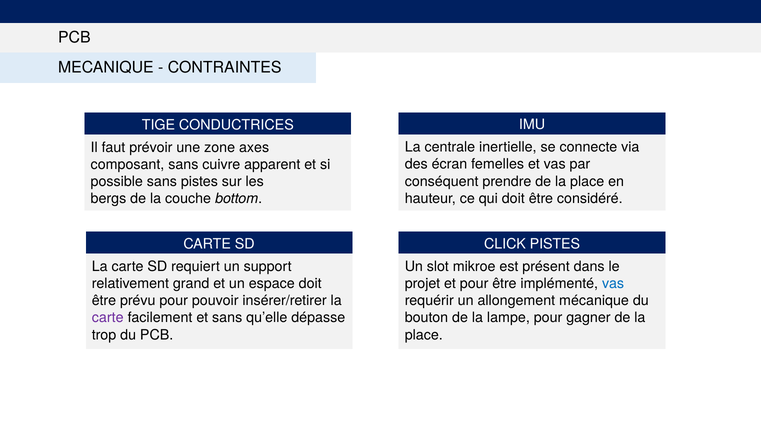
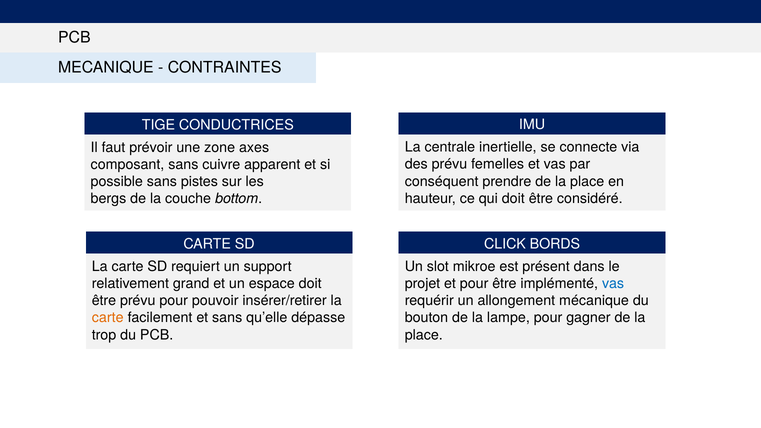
des écran: écran -> prévu
CLICK PISTES: PISTES -> BORDS
carte at (108, 318) colour: purple -> orange
